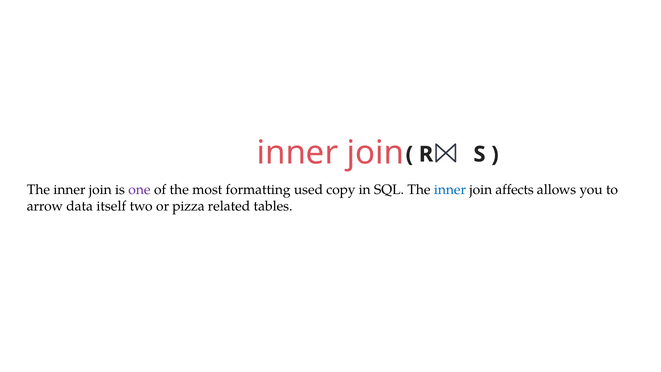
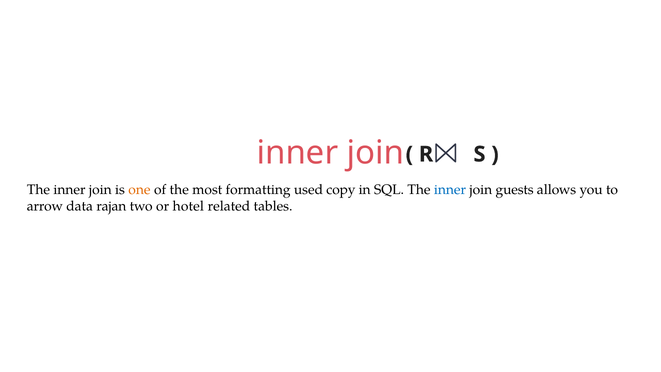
one colour: purple -> orange
affects: affects -> guests
itself: itself -> rajan
pizza: pizza -> hotel
